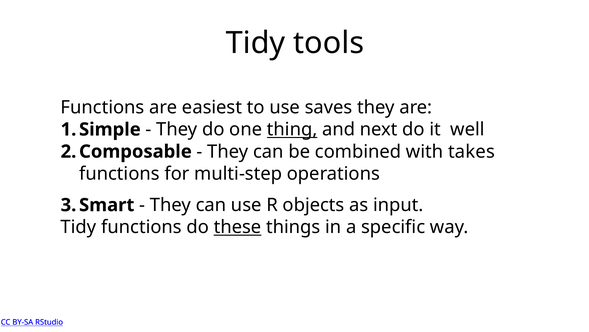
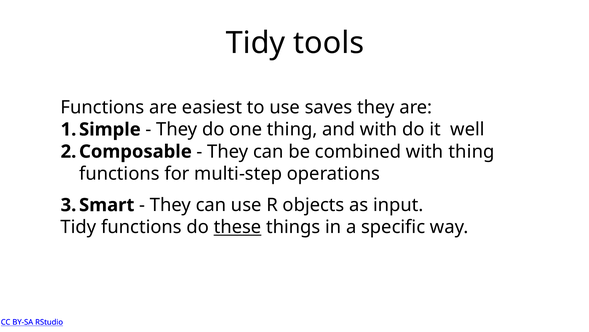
thing at (292, 129) underline: present -> none
and next: next -> with
with takes: takes -> thing
